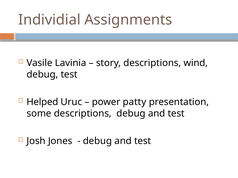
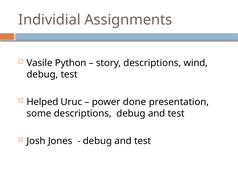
Lavinia: Lavinia -> Python
patty: patty -> done
